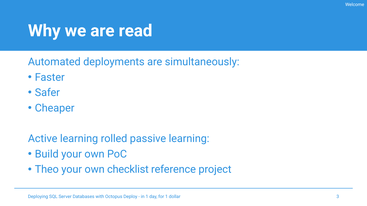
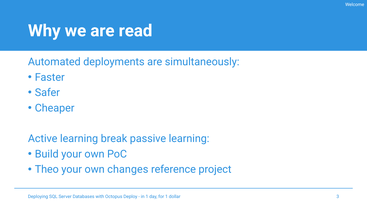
rolled: rolled -> break
checklist: checklist -> changes
